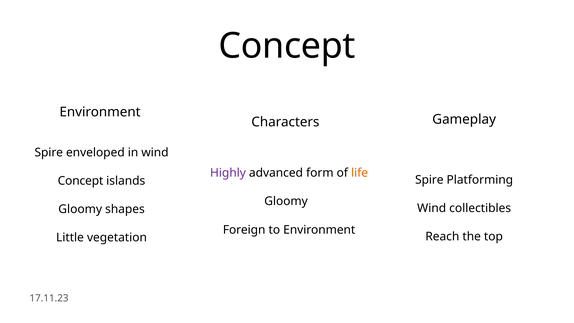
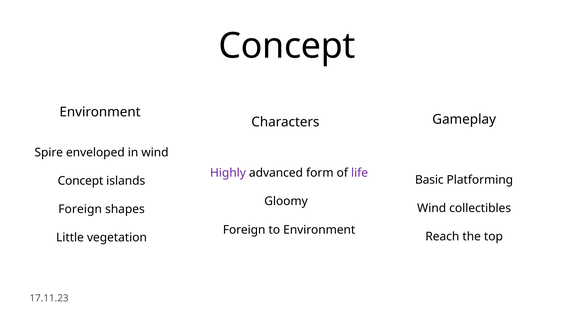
life colour: orange -> purple
Spire at (429, 180): Spire -> Basic
Gloomy at (80, 209): Gloomy -> Foreign
